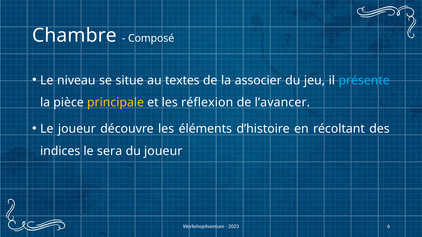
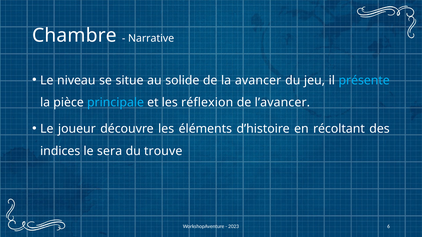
Composé: Composé -> Narrative
textes: textes -> solide
associer: associer -> avancer
principale colour: yellow -> light blue
du joueur: joueur -> trouve
